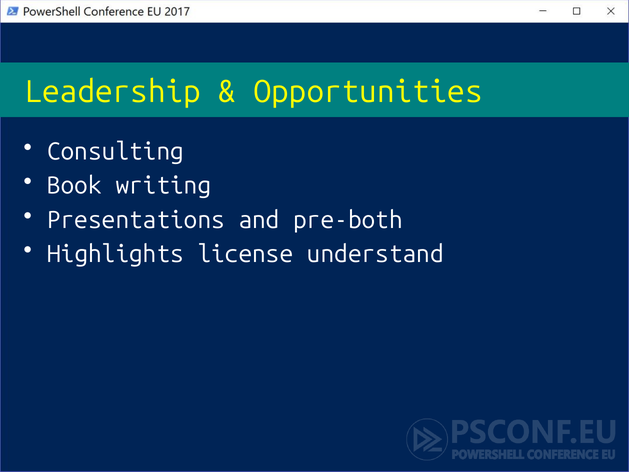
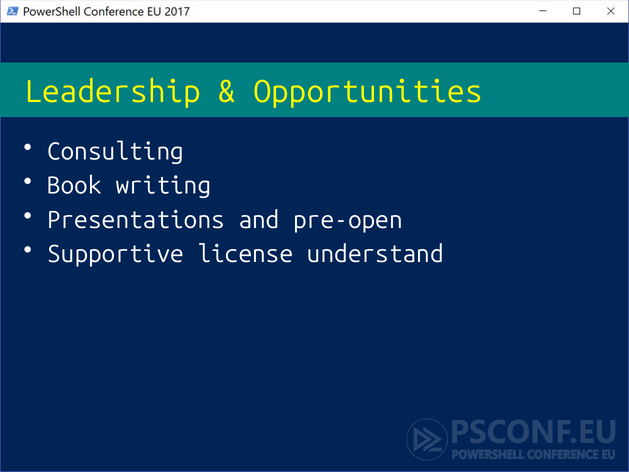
pre-both: pre-both -> pre-open
Highlights: Highlights -> Supportive
